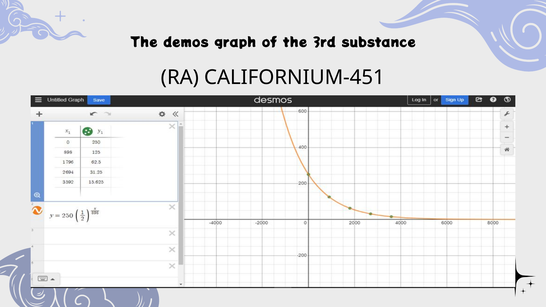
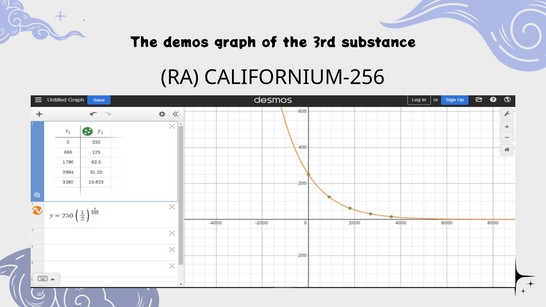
CALIFORNIUM-451: CALIFORNIUM-451 -> CALIFORNIUM-256
